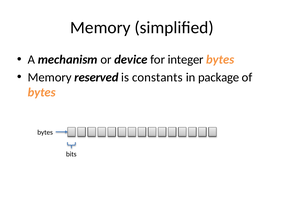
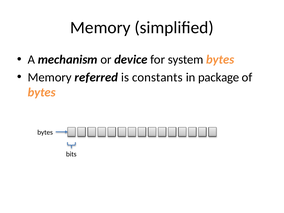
integer: integer -> system
reserved: reserved -> referred
